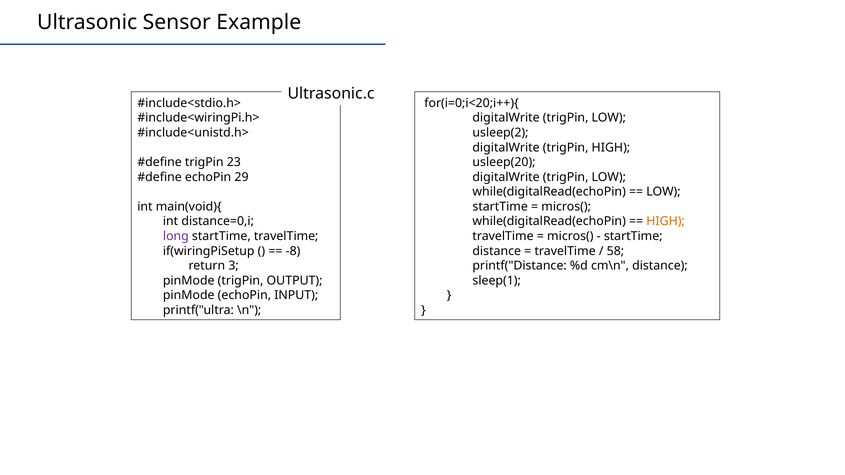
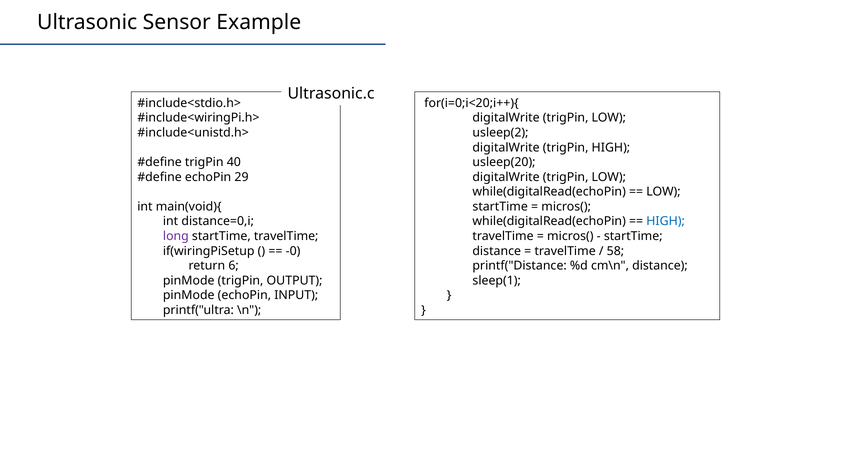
23: 23 -> 40
HIGH at (666, 222) colour: orange -> blue
-8: -8 -> -0
3: 3 -> 6
